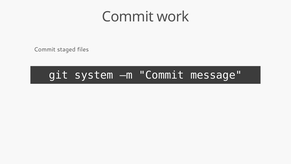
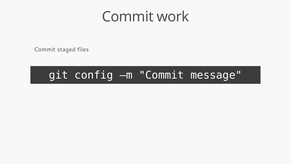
system: system -> config
